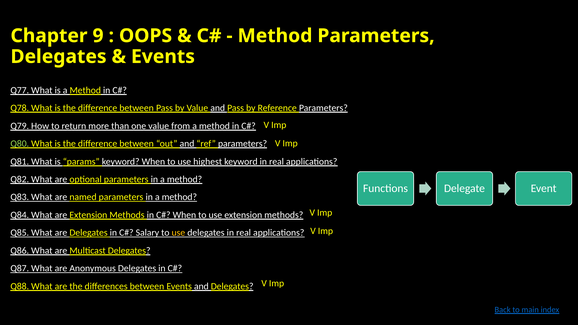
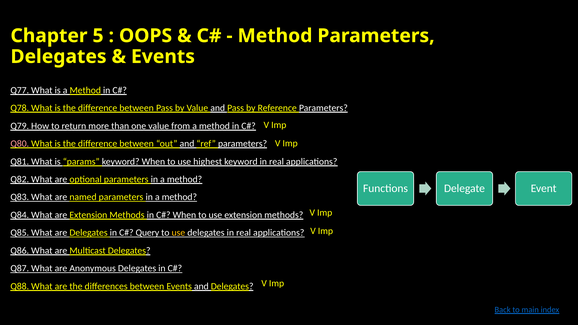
9: 9 -> 5
Q80 colour: light green -> pink
Salary: Salary -> Query
